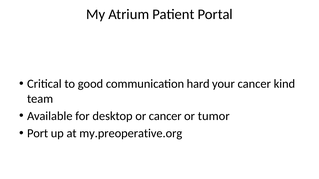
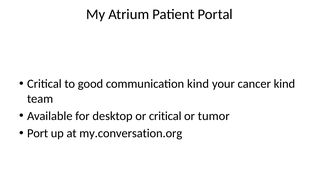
communication hard: hard -> kind
or cancer: cancer -> critical
my.preoperative.org: my.preoperative.org -> my.conversation.org
